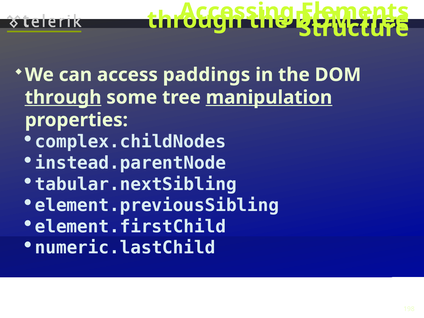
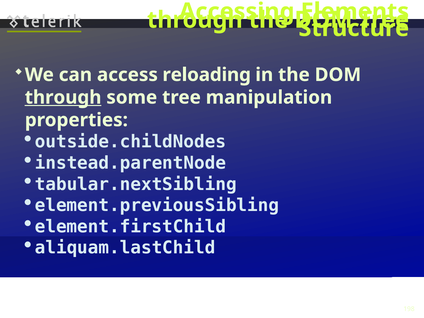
paddings: paddings -> reloading
manipulation underline: present -> none
complex.childNodes: complex.childNodes -> outside.childNodes
numeric.lastChild: numeric.lastChild -> aliquam.lastChild
